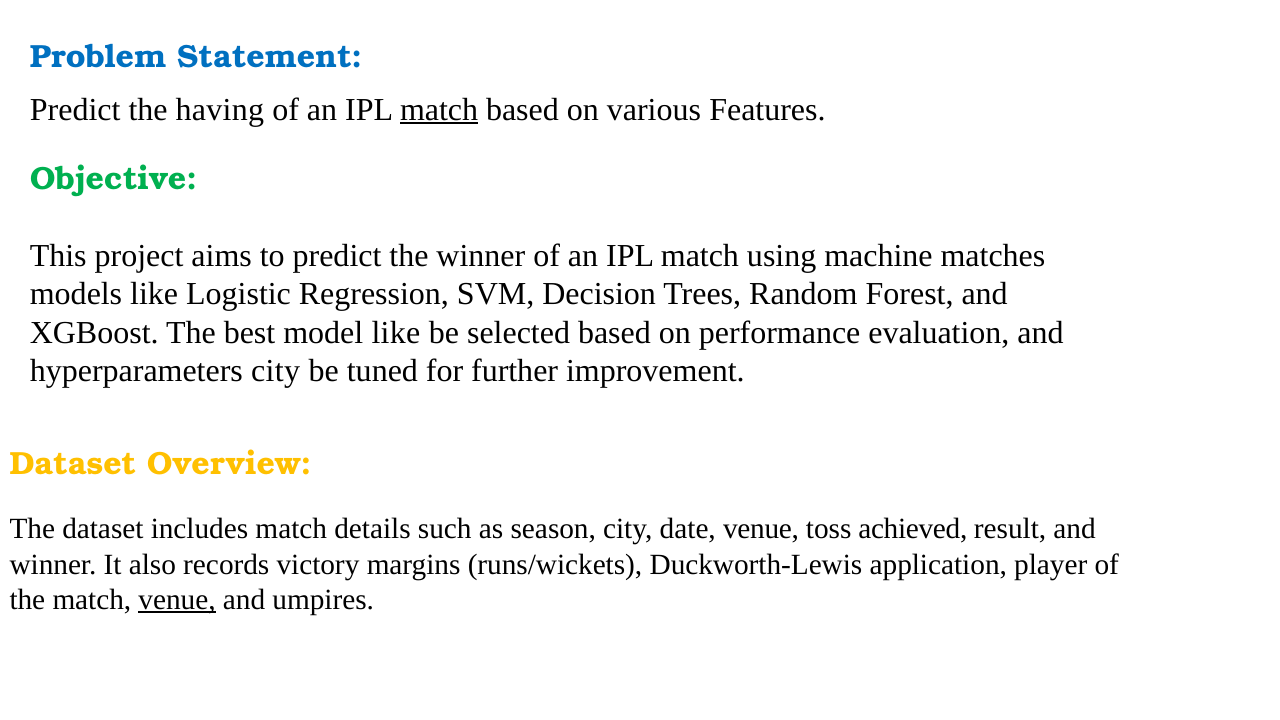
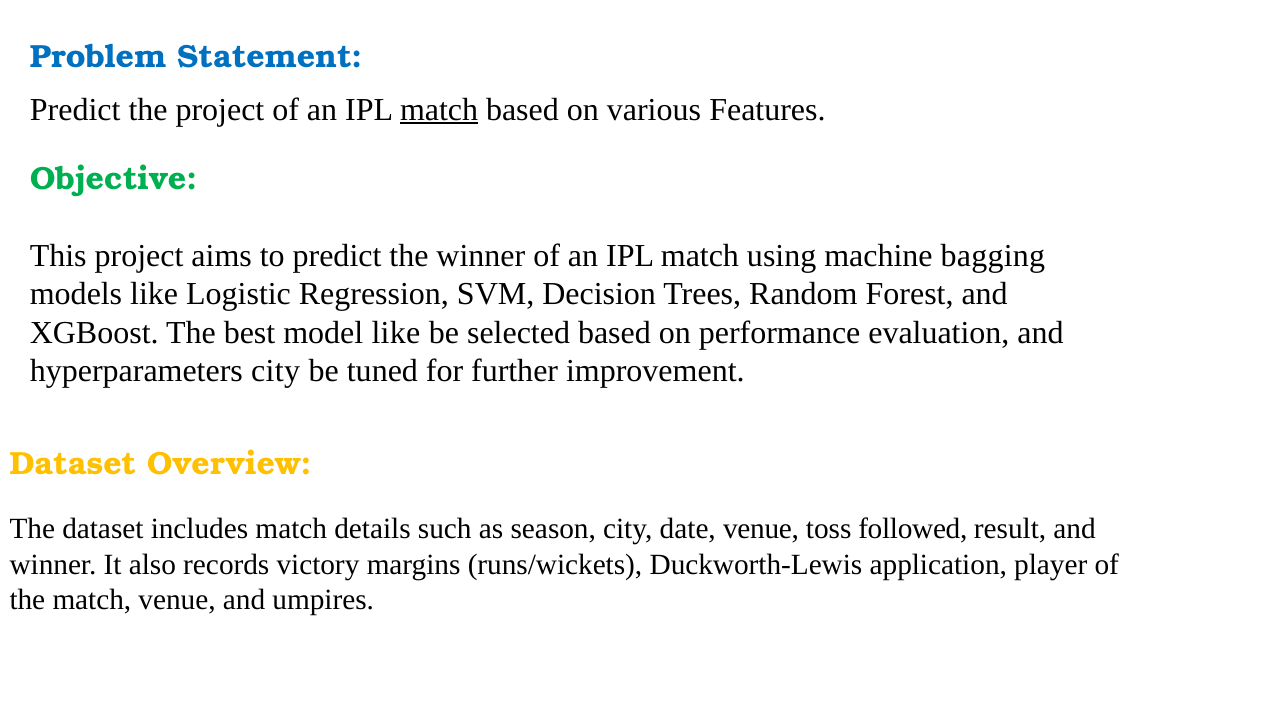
the having: having -> project
matches: matches -> bagging
achieved: achieved -> followed
venue at (177, 600) underline: present -> none
